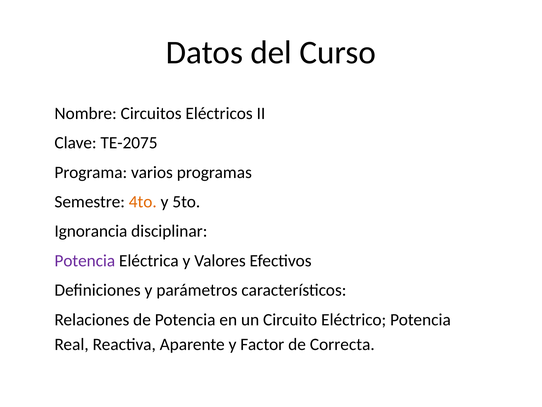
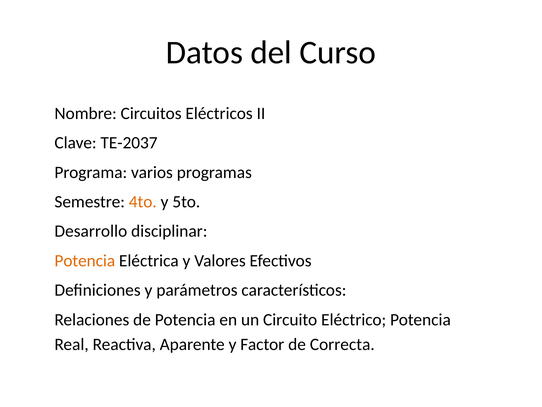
TE-2075: TE-2075 -> TE-2037
Ignorancia: Ignorancia -> Desarrollo
Potencia at (85, 260) colour: purple -> orange
